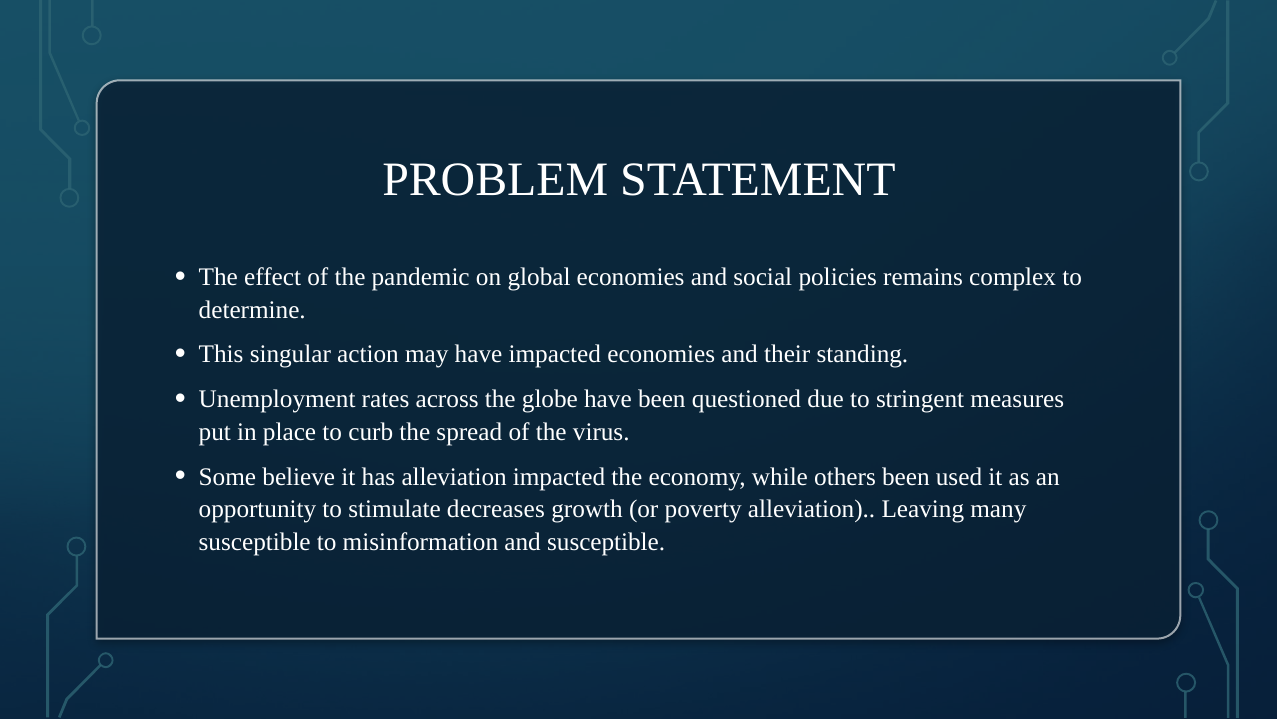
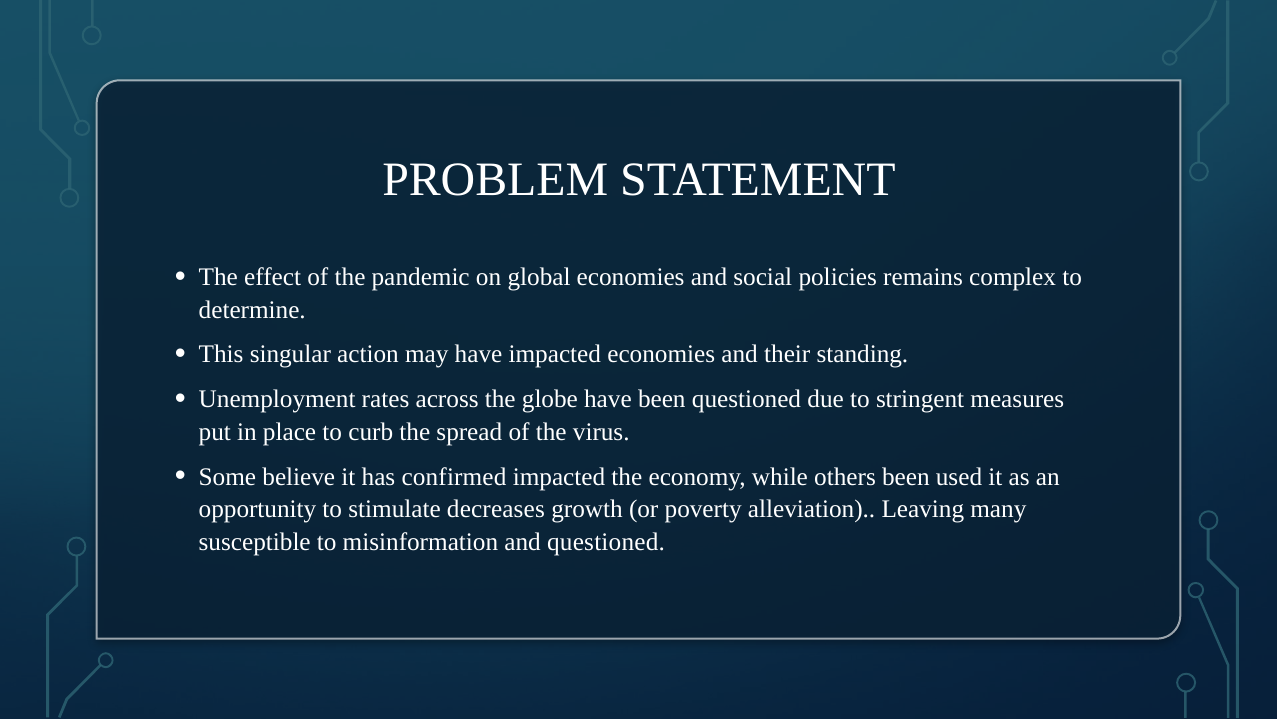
has alleviation: alleviation -> confirmed
and susceptible: susceptible -> questioned
